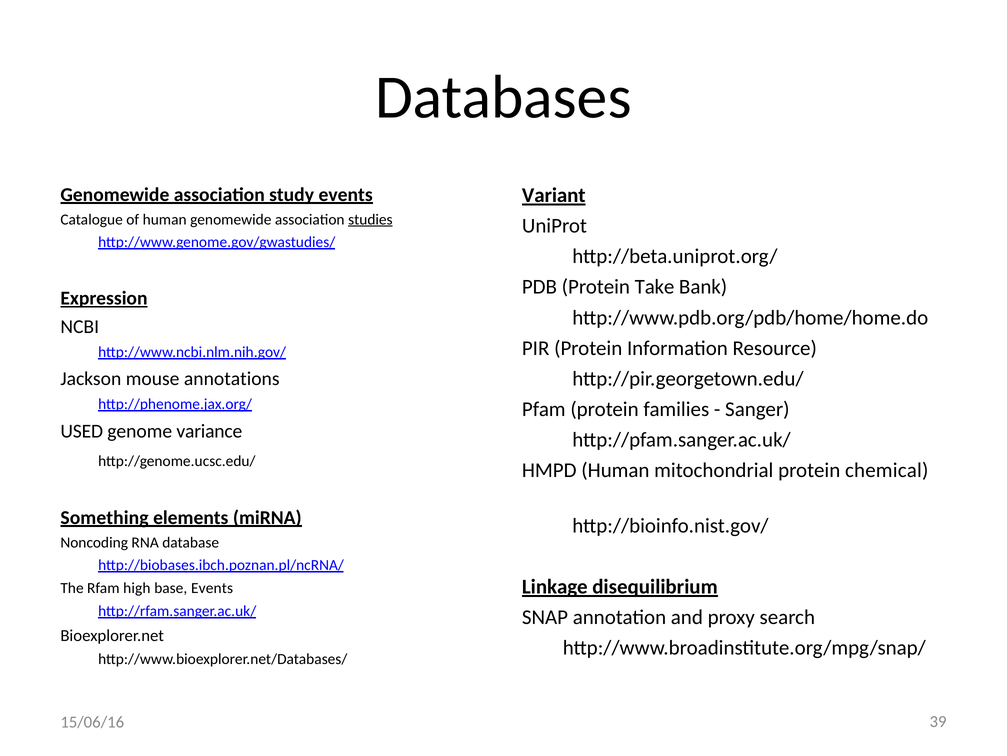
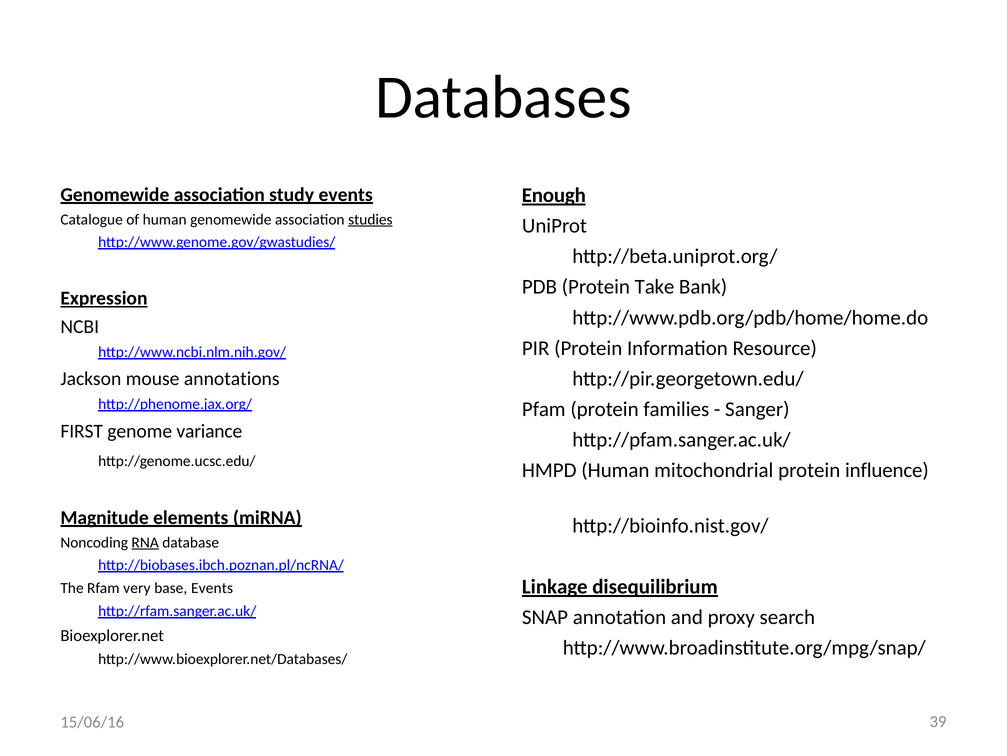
Variant: Variant -> Enough
USED: USED -> FIRST
chemical: chemical -> influence
Something: Something -> Magnitude
RNA underline: none -> present
high: high -> very
